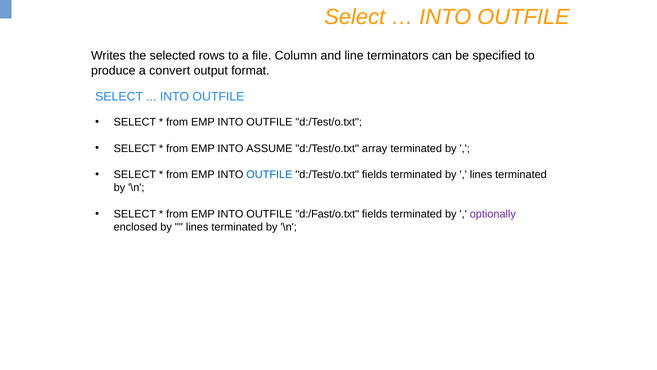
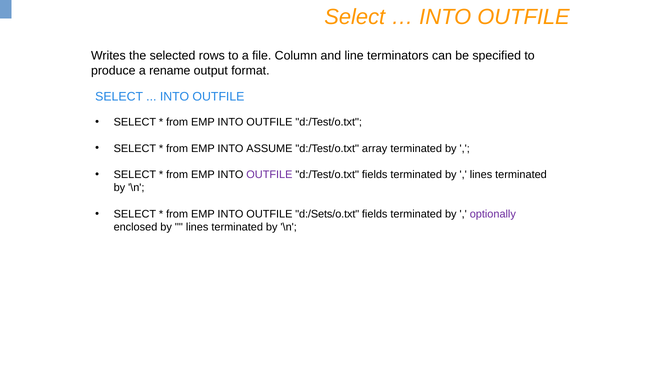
convert: convert -> rename
OUTFILE at (269, 174) colour: blue -> purple
d:/Fast/o.txt: d:/Fast/o.txt -> d:/Sets/o.txt
